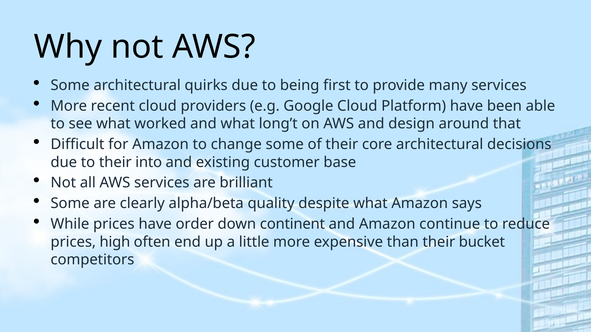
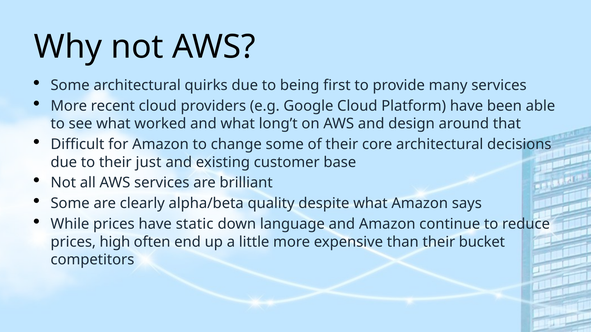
into: into -> just
order: order -> static
continent: continent -> language
